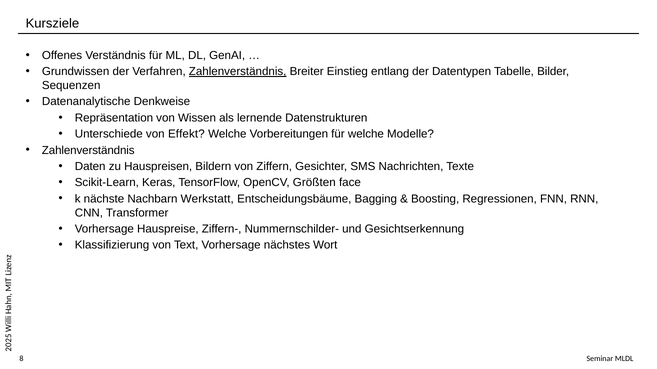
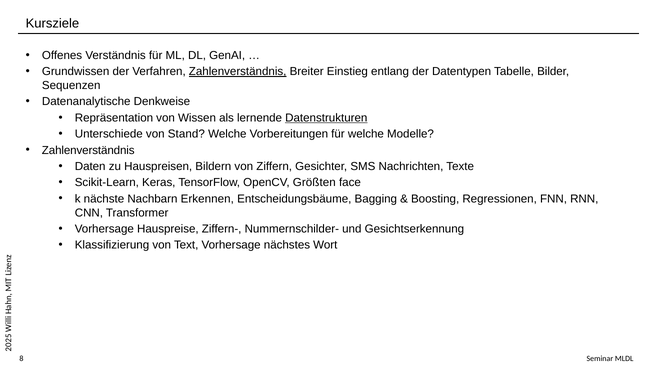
Datenstrukturen underline: none -> present
Effekt: Effekt -> Stand
Werkstatt: Werkstatt -> Erkennen
